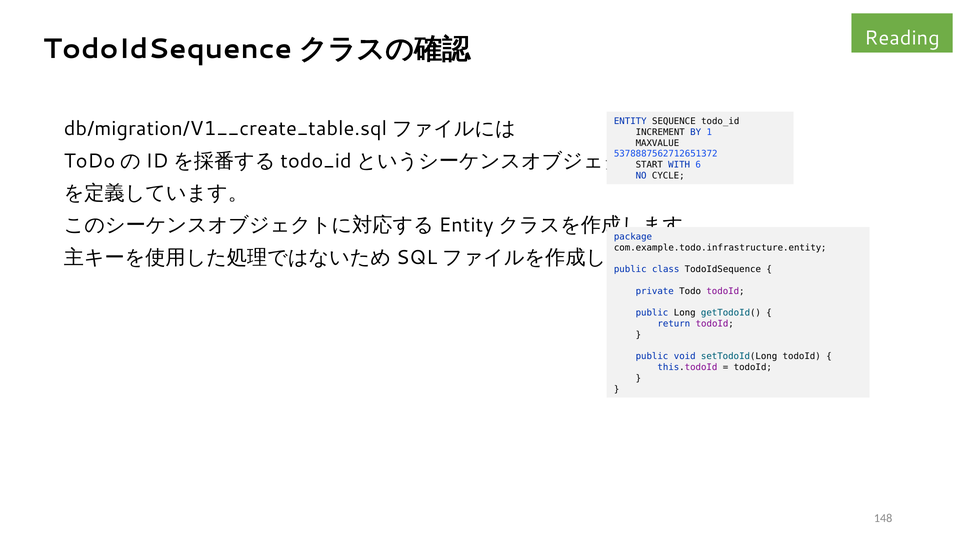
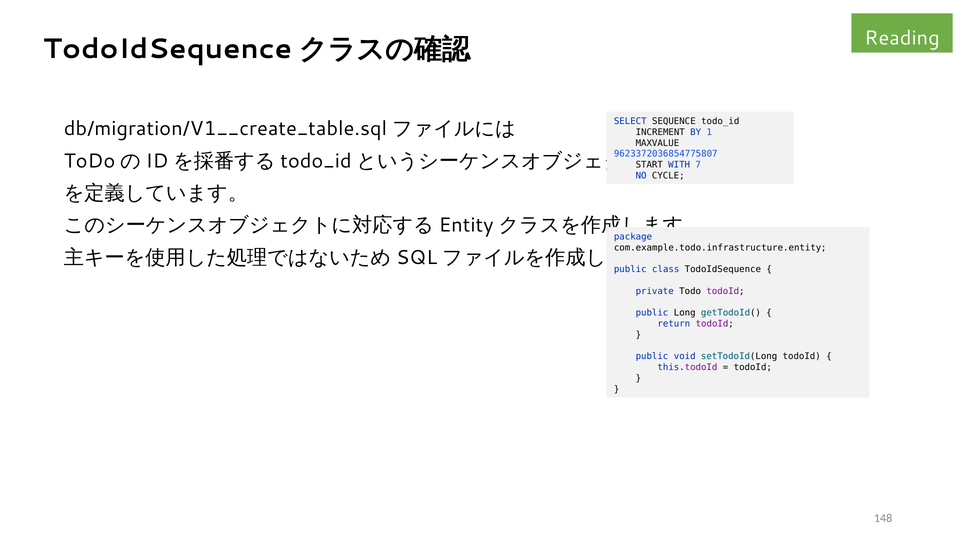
ENTITY: ENTITY -> SELECT
5378887562712651372: 5378887562712651372 -> 9623372036854775807
6: 6 -> 7
